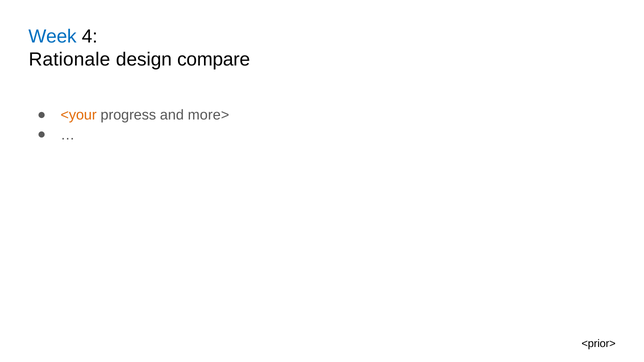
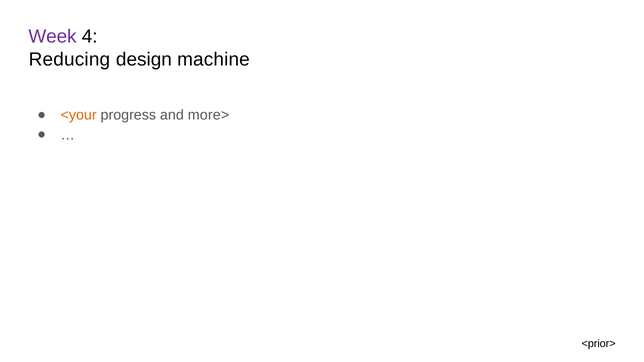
Week colour: blue -> purple
Rationale: Rationale -> Reducing
compare: compare -> machine
